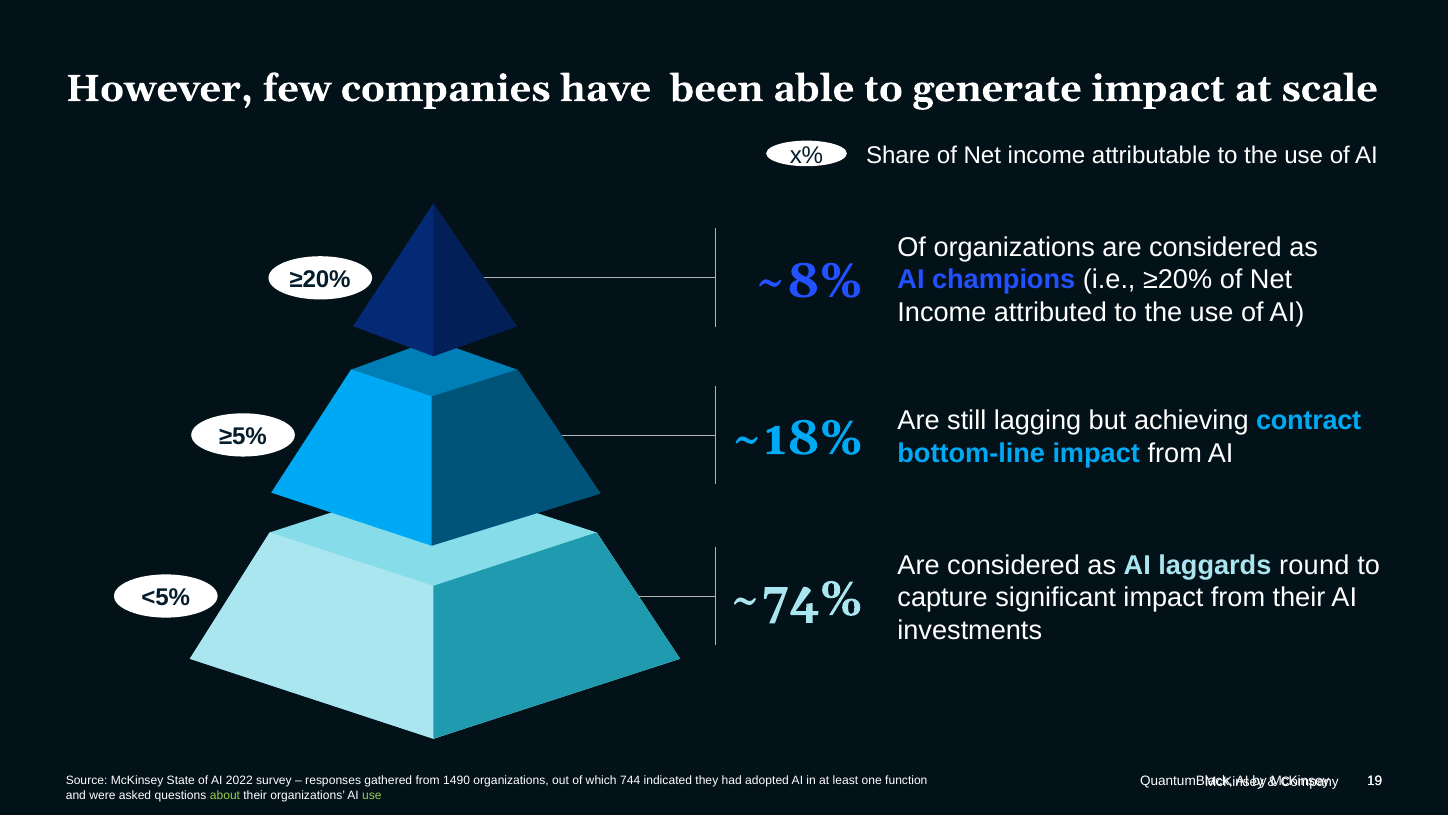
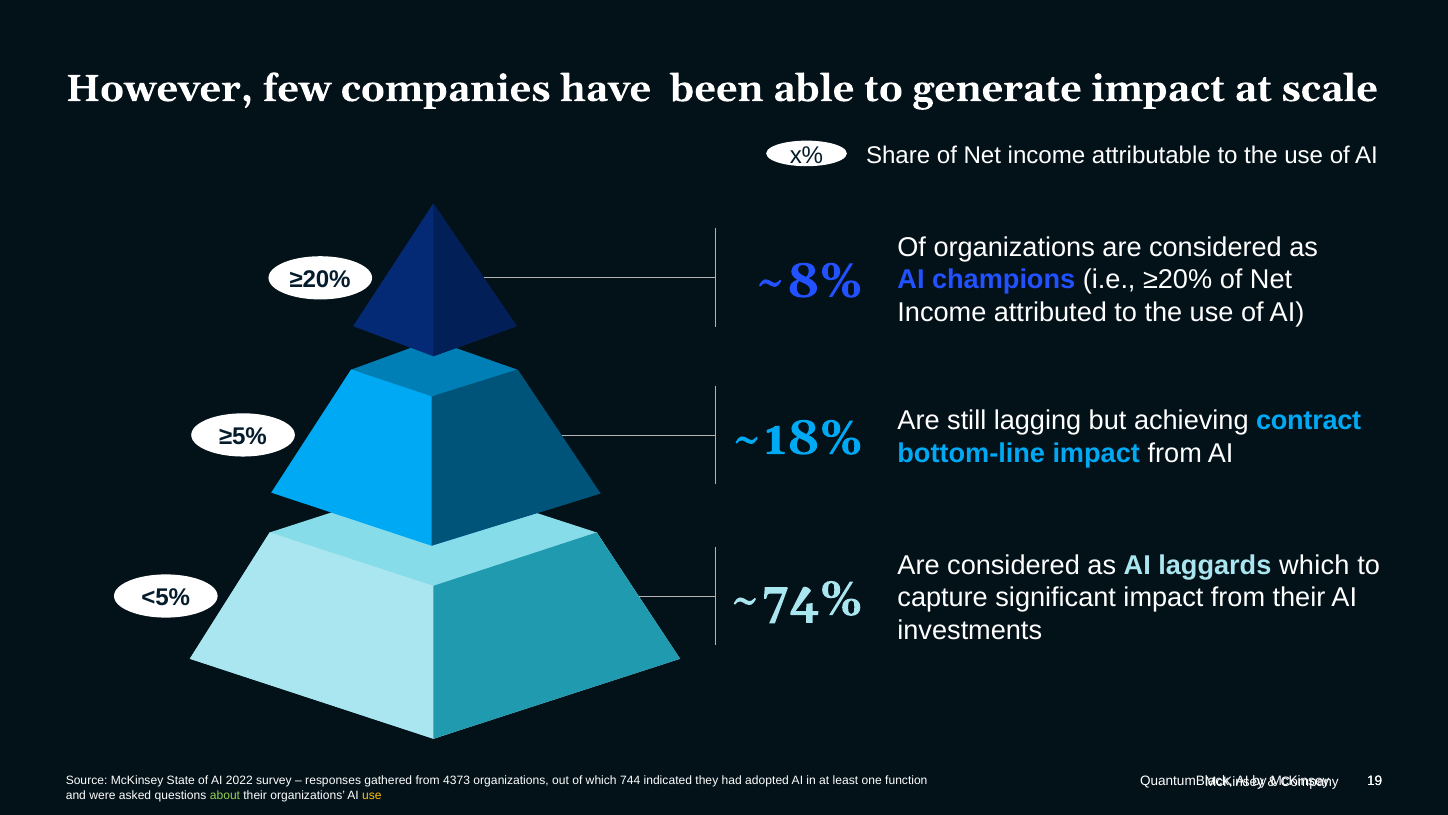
laggards round: round -> which
1490: 1490 -> 4373
use at (372, 795) colour: light green -> yellow
